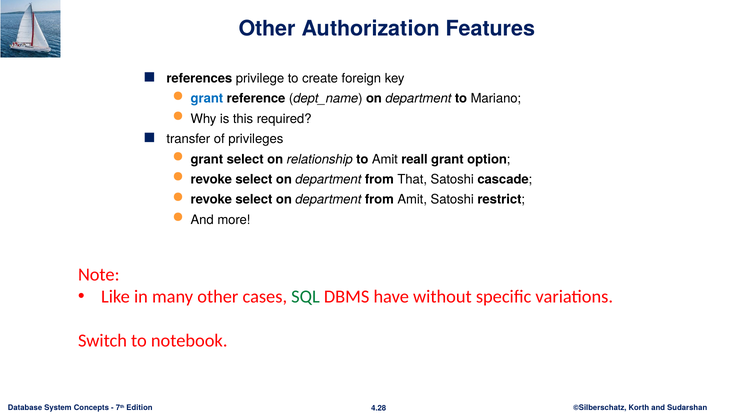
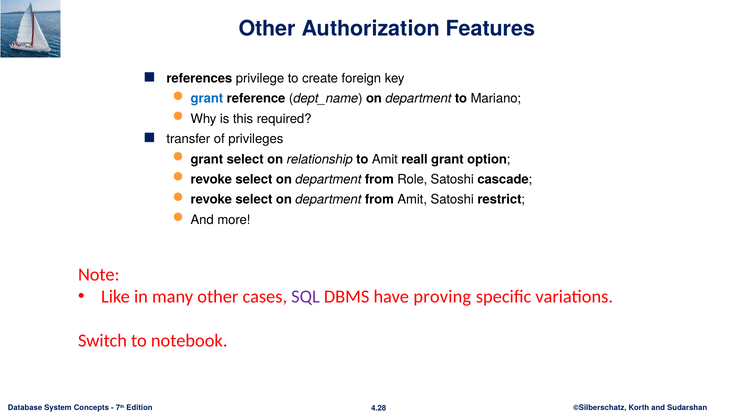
That: That -> Role
SQL colour: green -> purple
without: without -> proving
